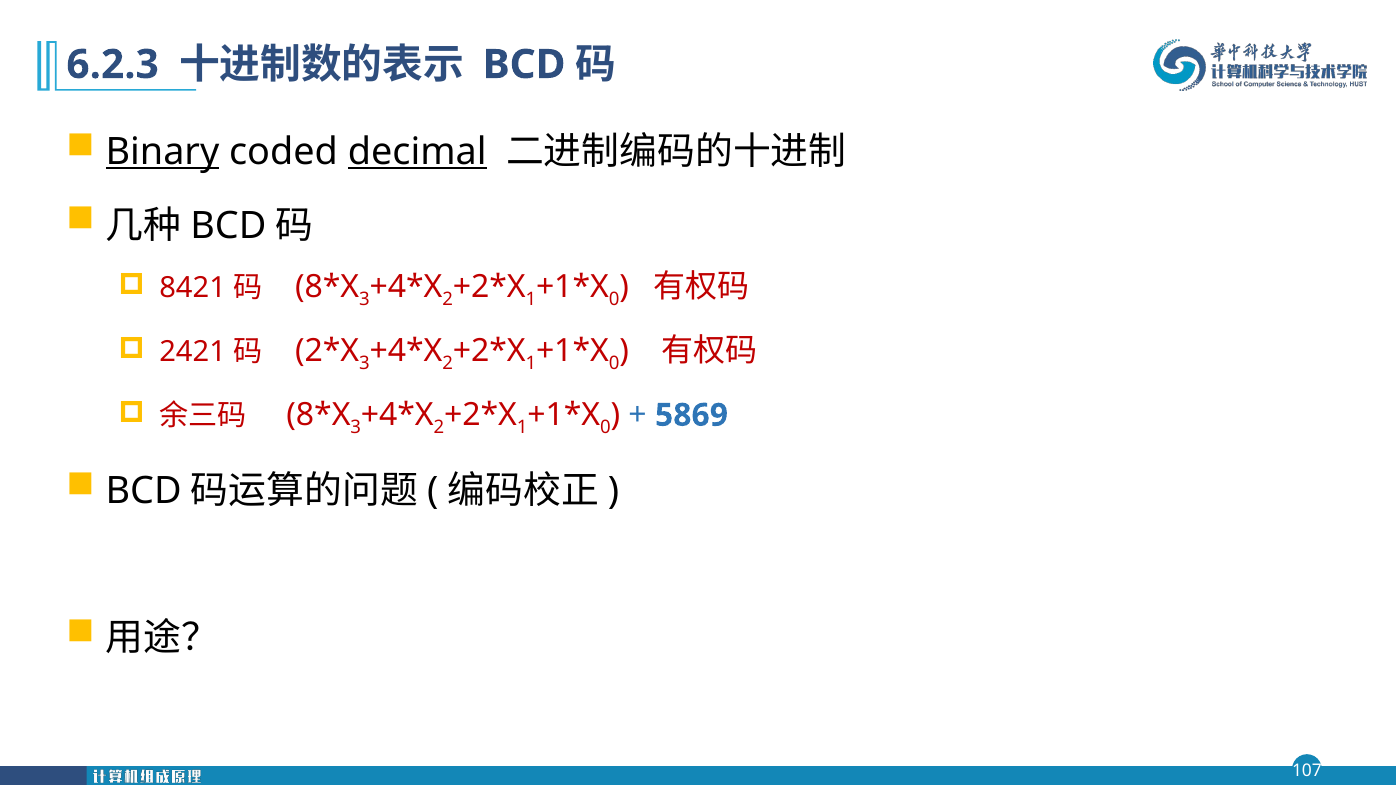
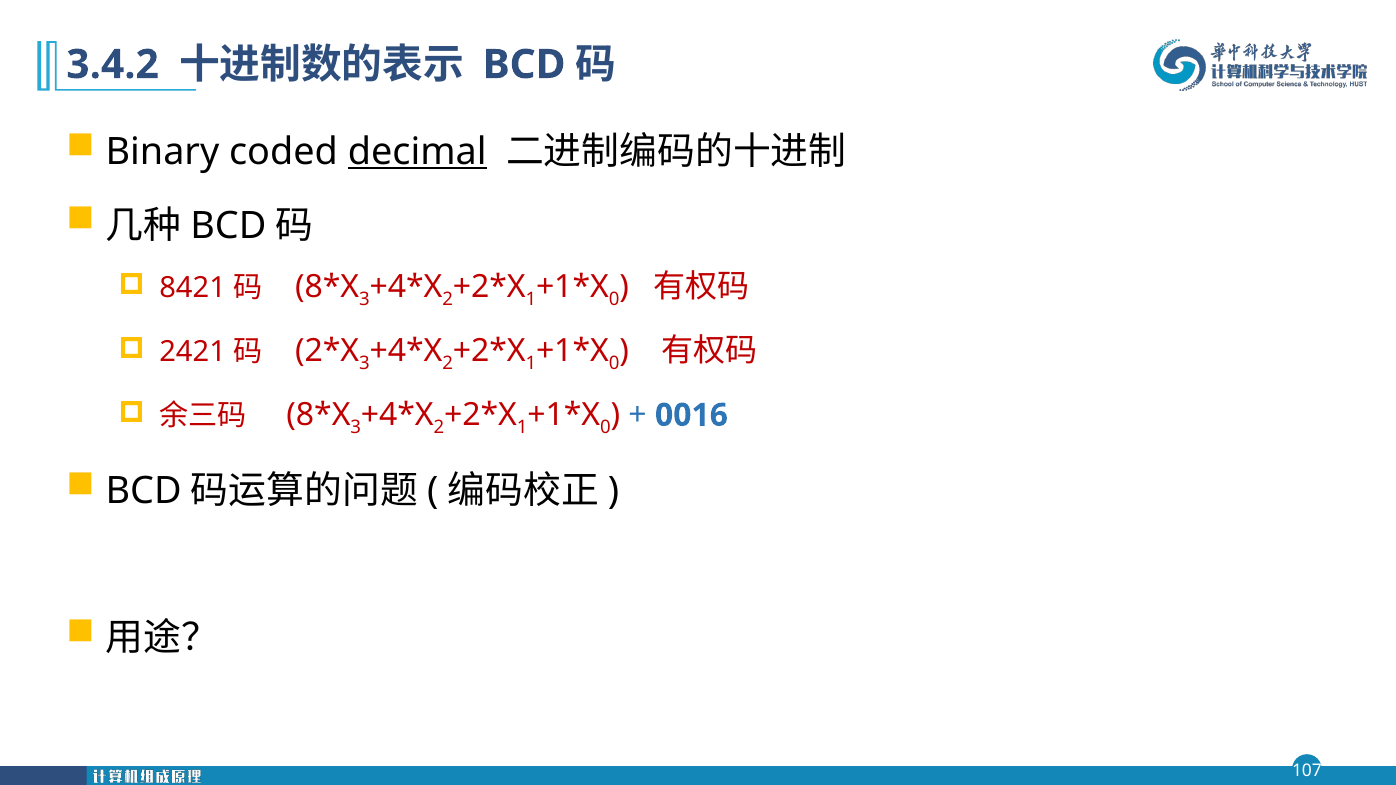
6.2.3: 6.2.3 -> 3.4.2
Binary underline: present -> none
5869: 5869 -> 0016
